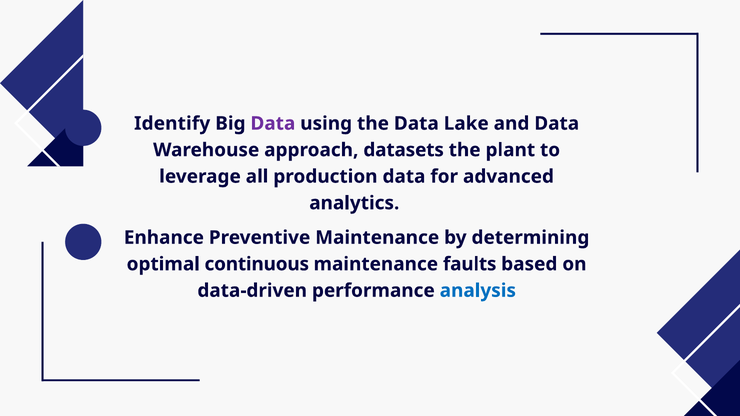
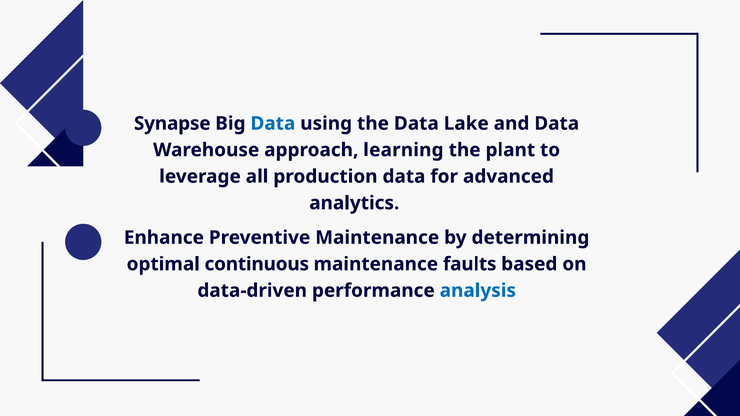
Identify: Identify -> Synapse
Data at (273, 124) colour: purple -> blue
datasets: datasets -> learning
